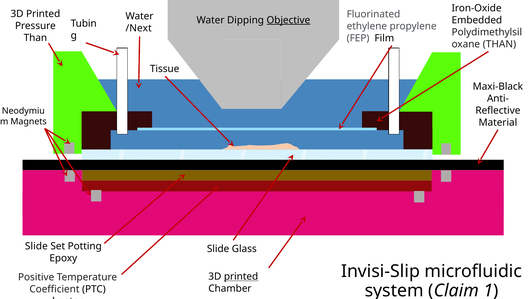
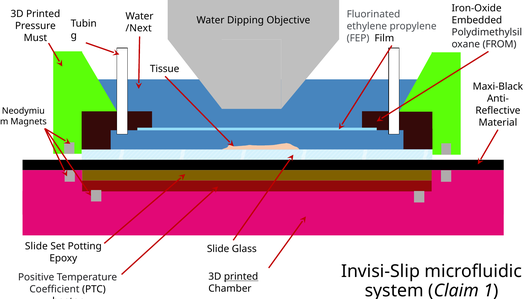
Objective underline: present -> none
Than at (35, 38): Than -> Must
THAN at (499, 44): THAN -> FROM
